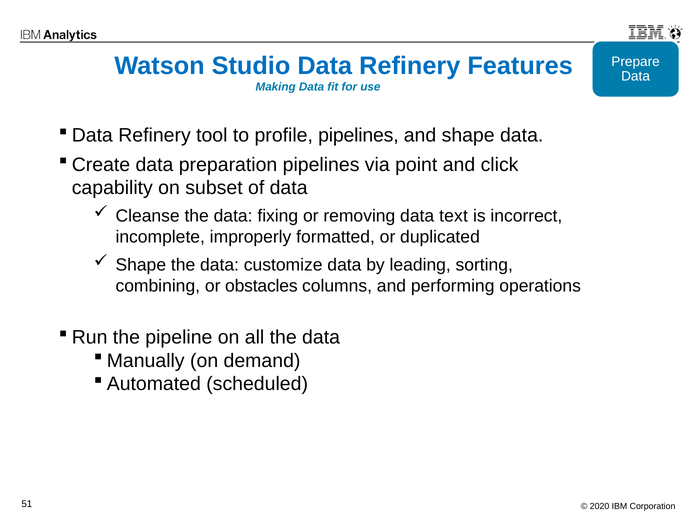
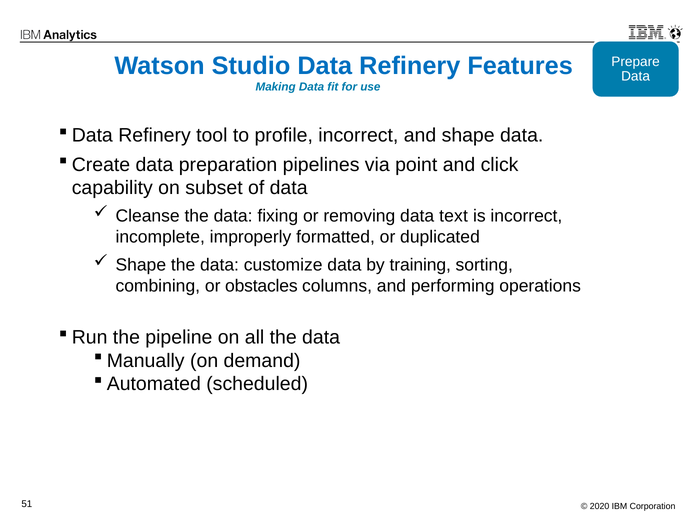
profile pipelines: pipelines -> incorrect
leading: leading -> training
